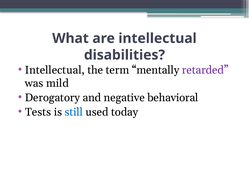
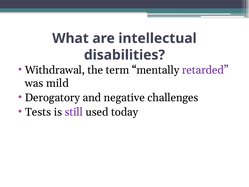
Intellectual at (55, 70): Intellectual -> Withdrawal
behavioral: behavioral -> challenges
still colour: blue -> purple
